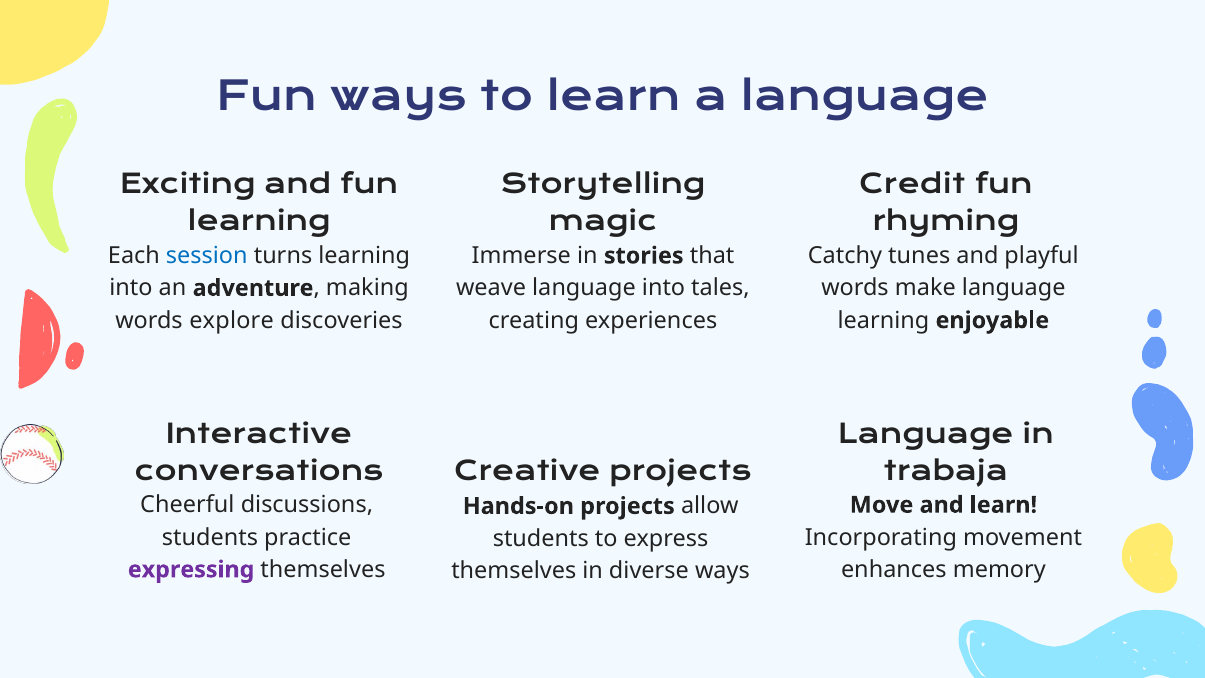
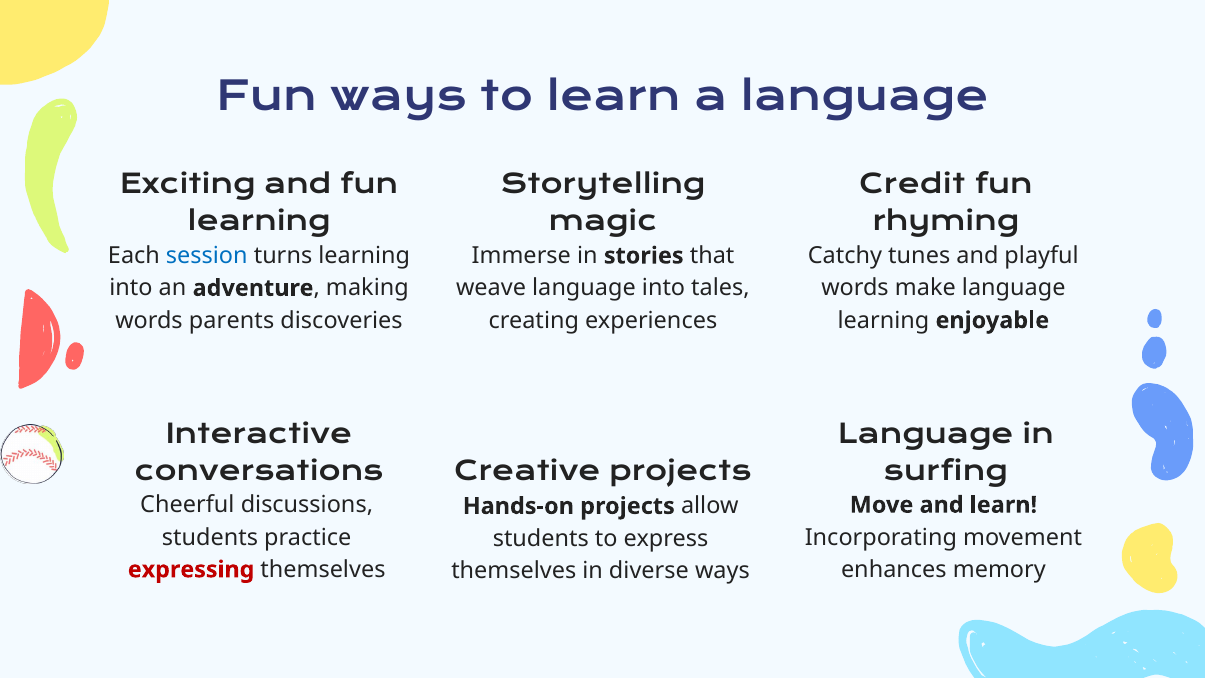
explore: explore -> parents
trabaja: trabaja -> surfing
expressing colour: purple -> red
